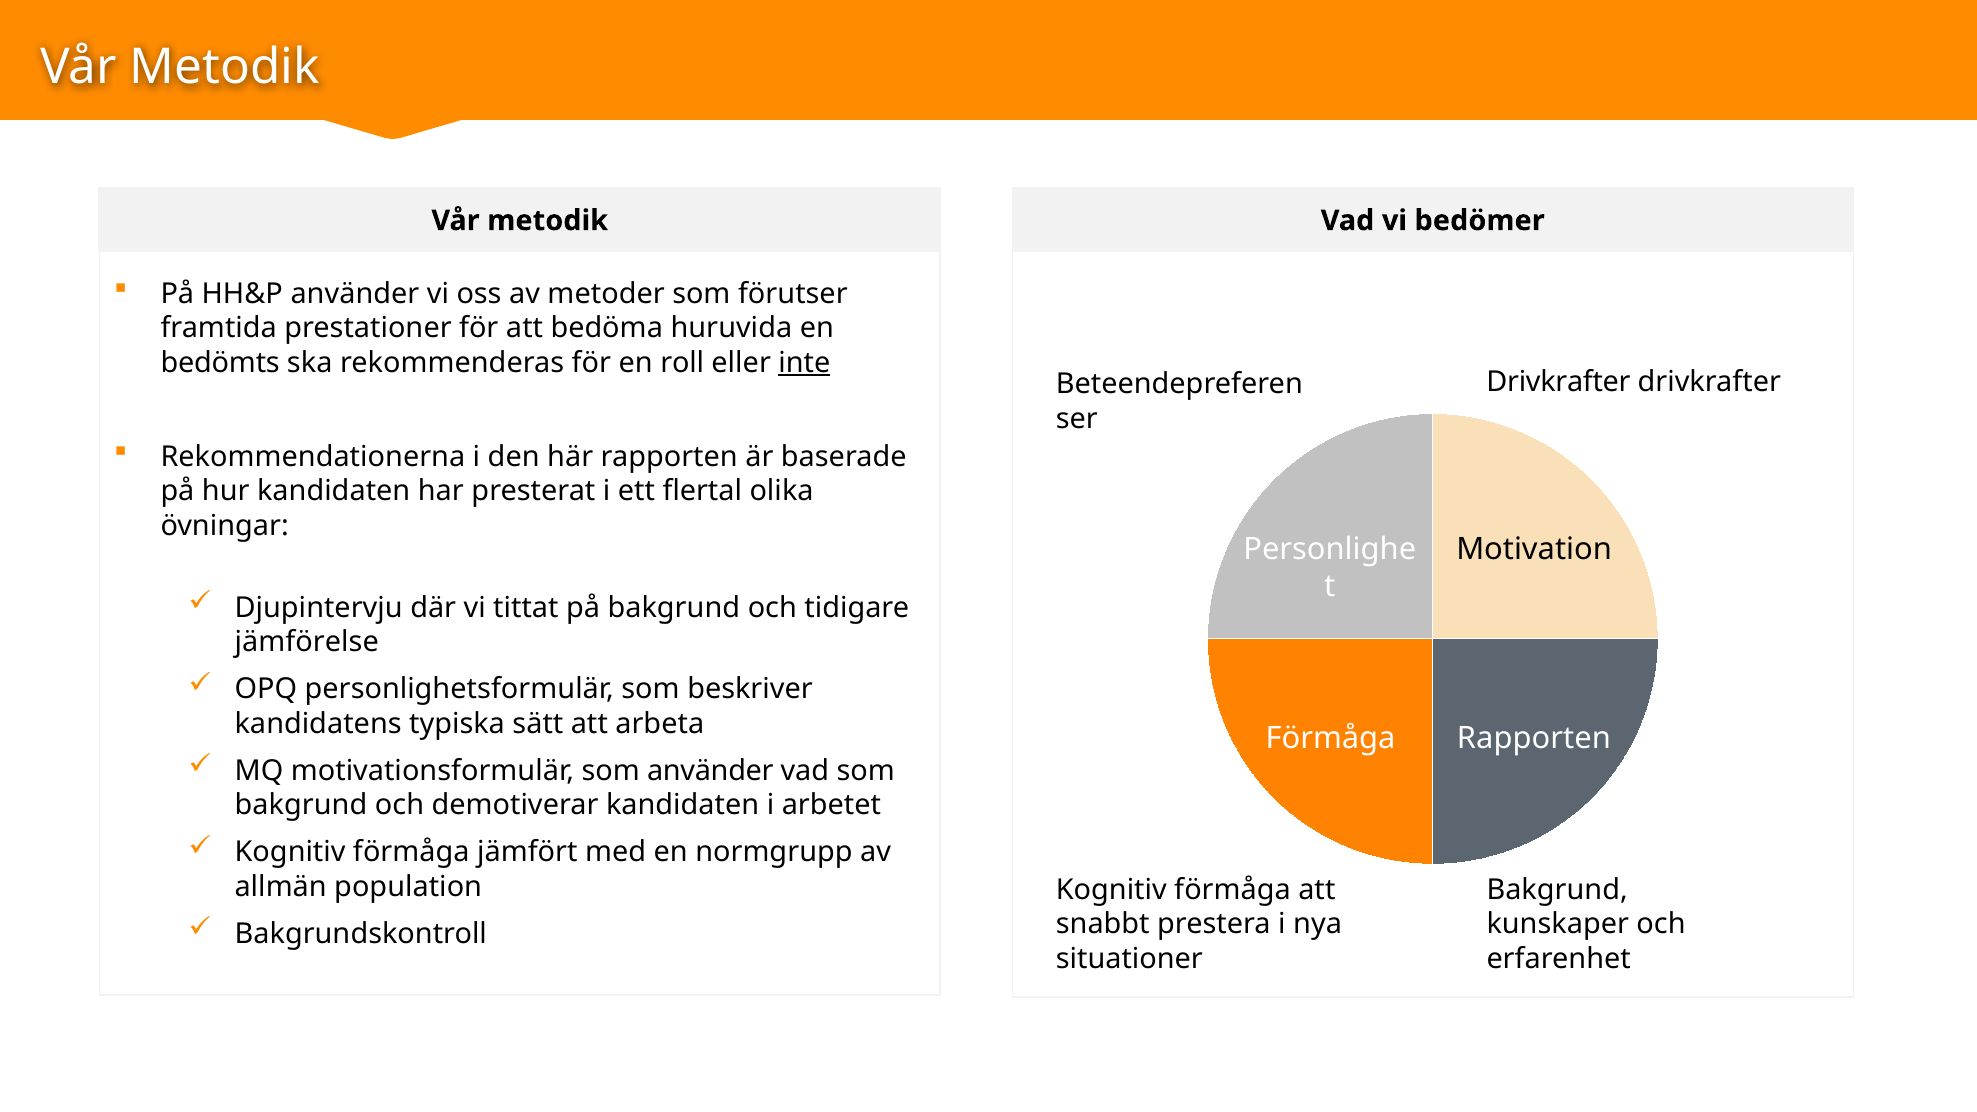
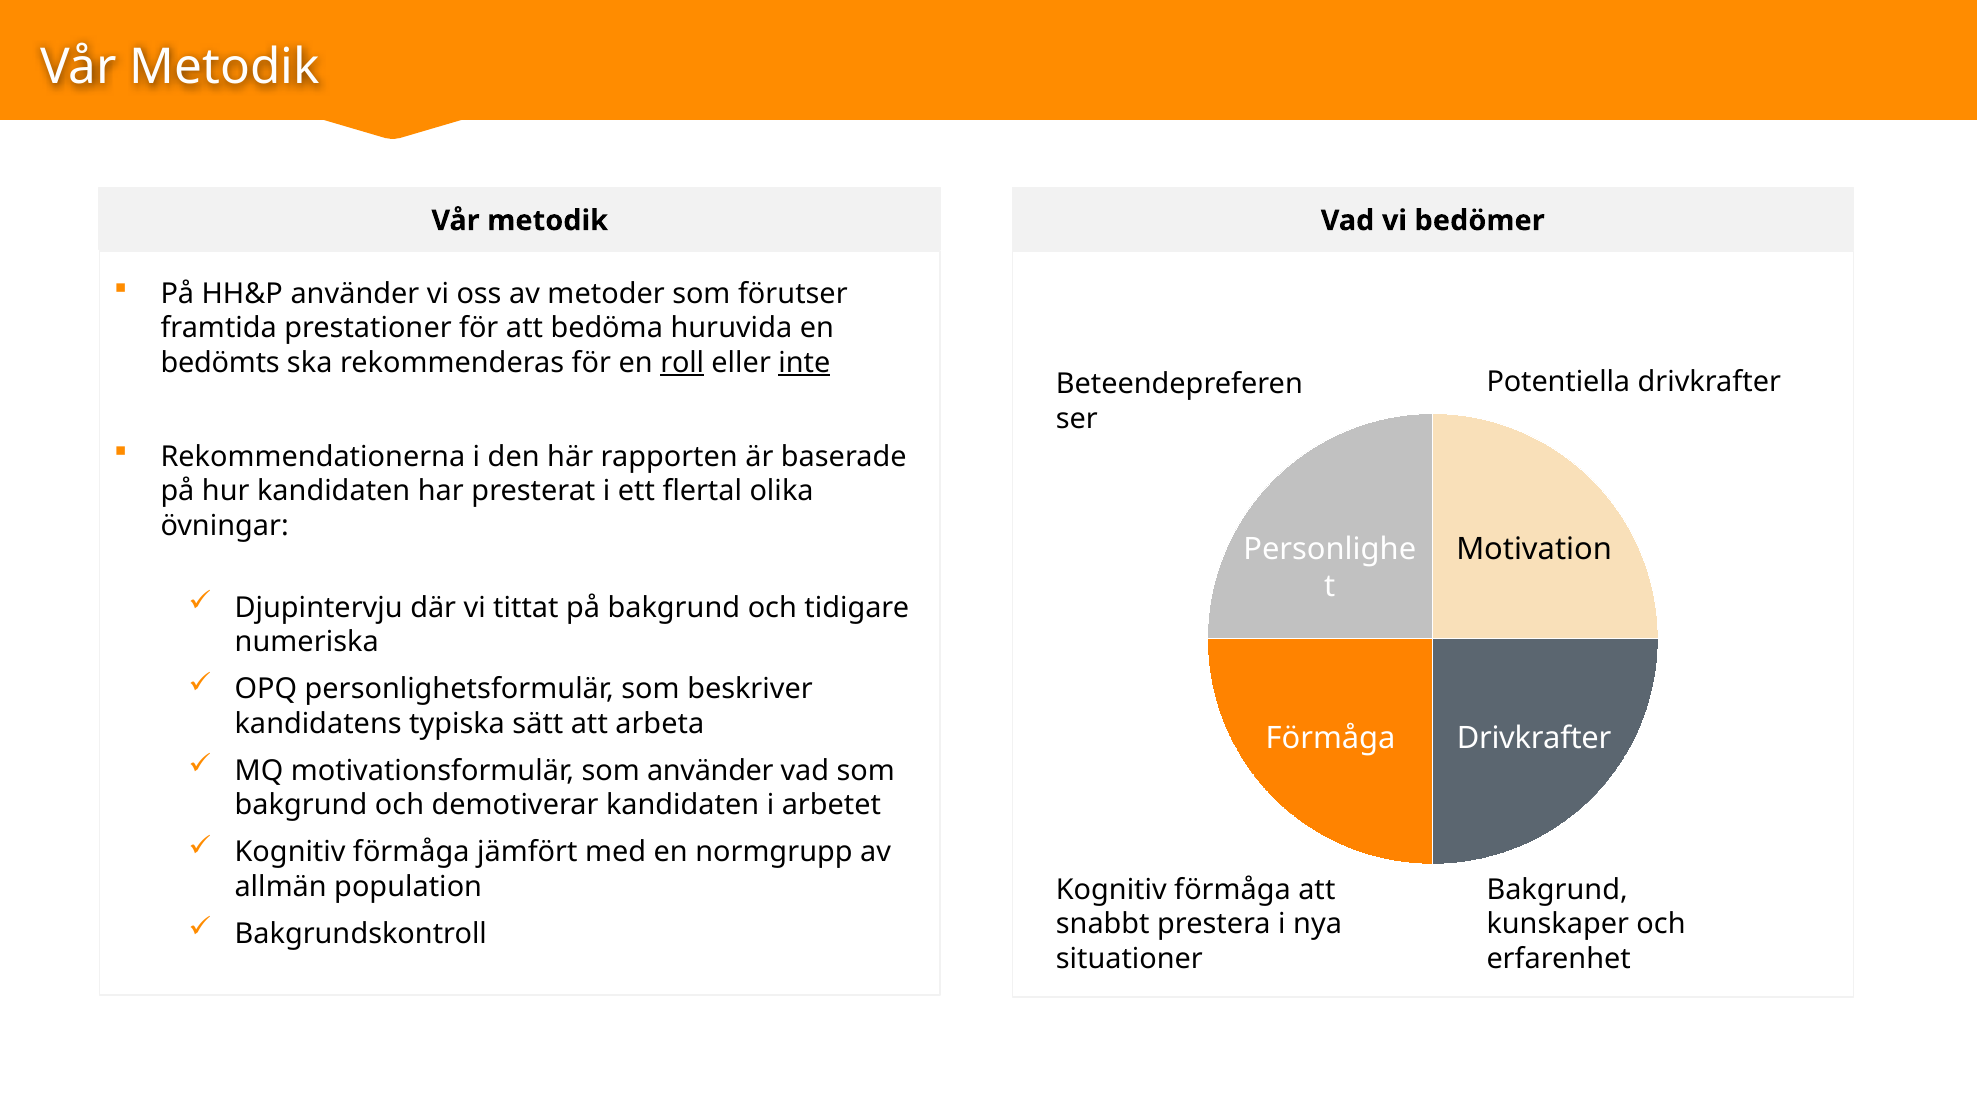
roll underline: none -> present
Drivkrafter at (1558, 382): Drivkrafter -> Potentiella
jämförelse: jämförelse -> numeriska
Rapporten at (1534, 738): Rapporten -> Drivkrafter
